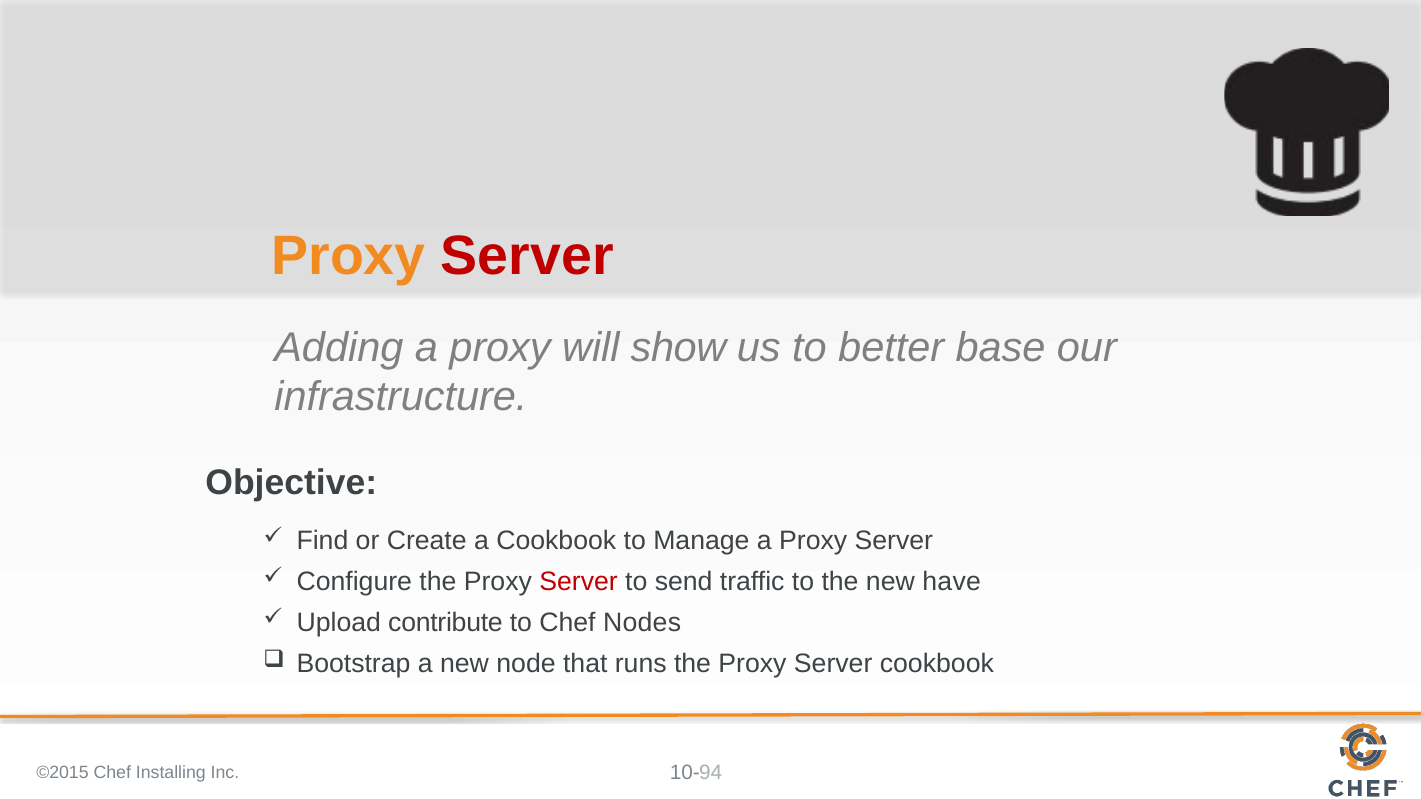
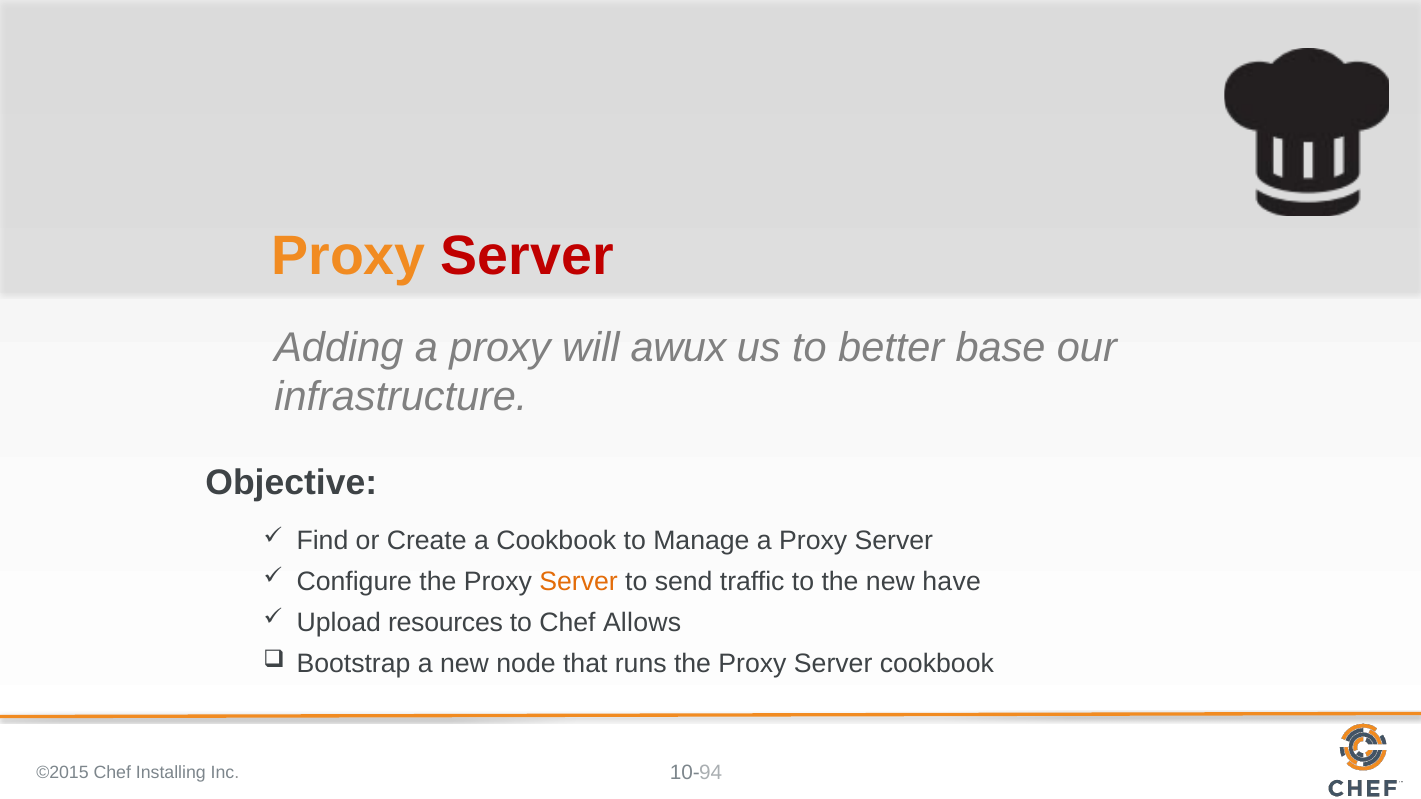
show: show -> awux
Server at (579, 582) colour: red -> orange
contribute: contribute -> resources
Nodes: Nodes -> Allows
